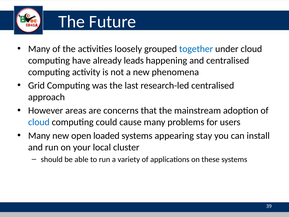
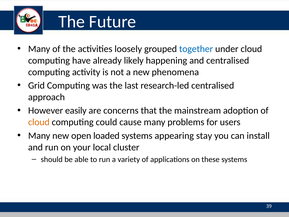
leads: leads -> likely
areas: areas -> easily
cloud at (39, 122) colour: blue -> orange
